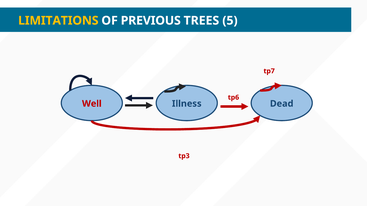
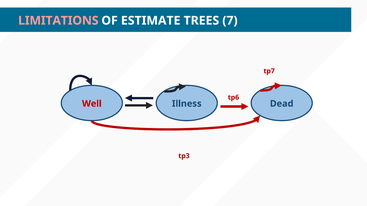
LIMITATIONS colour: yellow -> pink
PREVIOUS: PREVIOUS -> ESTIMATE
5: 5 -> 7
